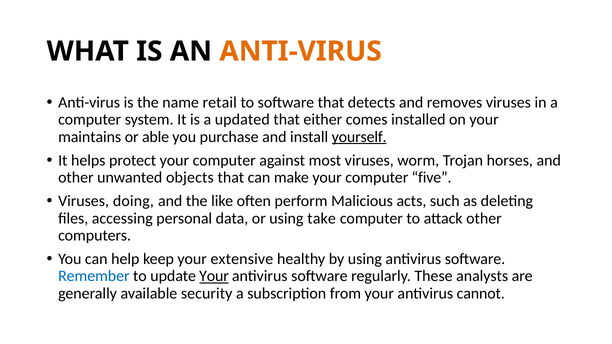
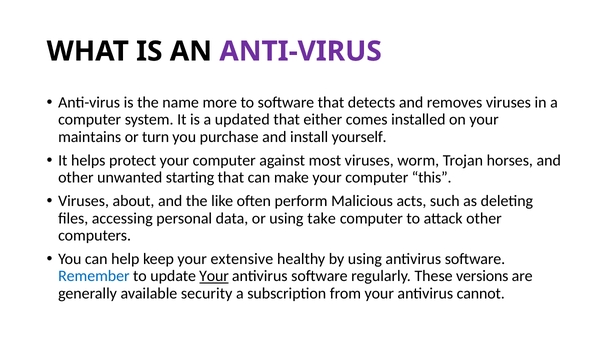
ANTI-VIRUS at (301, 51) colour: orange -> purple
retail: retail -> more
able: able -> turn
yourself underline: present -> none
objects: objects -> starting
five: five -> this
doing: doing -> about
analysts: analysts -> versions
